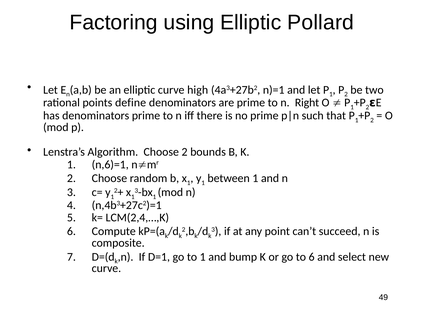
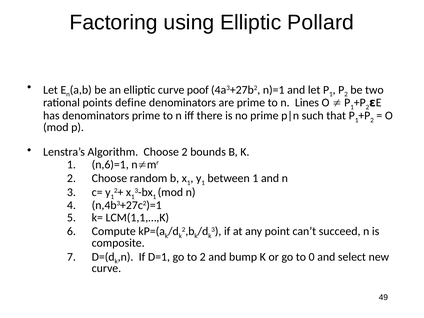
high: high -> poof
Right: Right -> Lines
LCM(2,4,…,K: LCM(2,4,…,K -> LCM(1,1,…,K
to 1: 1 -> 2
to 6: 6 -> 0
